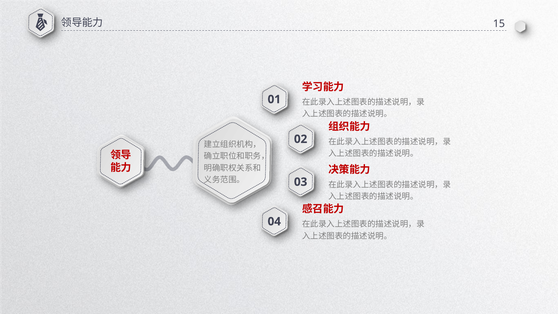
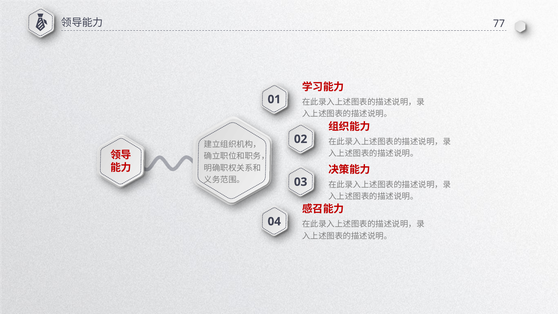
15: 15 -> 77
